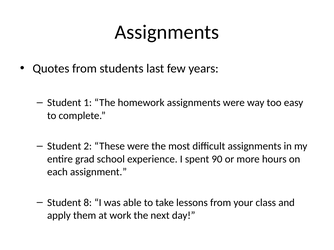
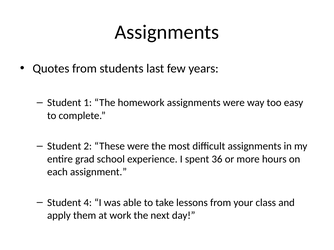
90: 90 -> 36
8: 8 -> 4
